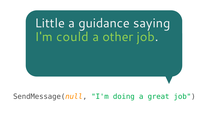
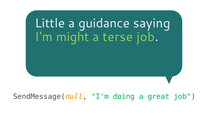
could: could -> might
other: other -> terse
